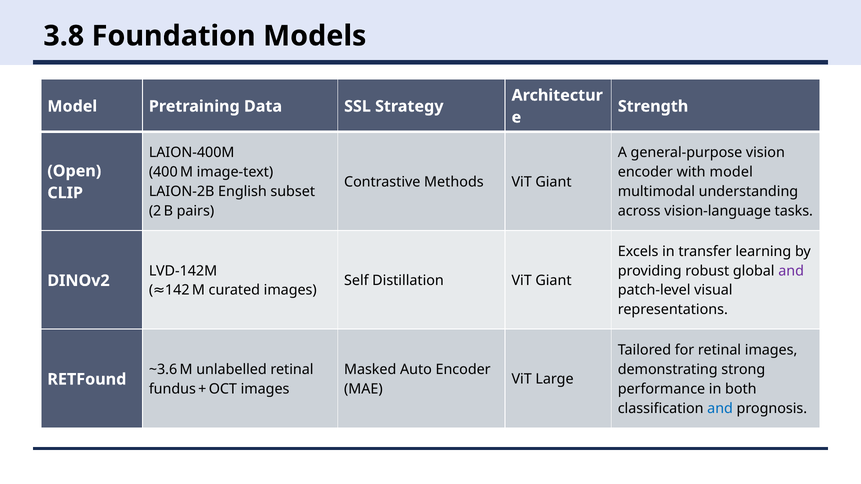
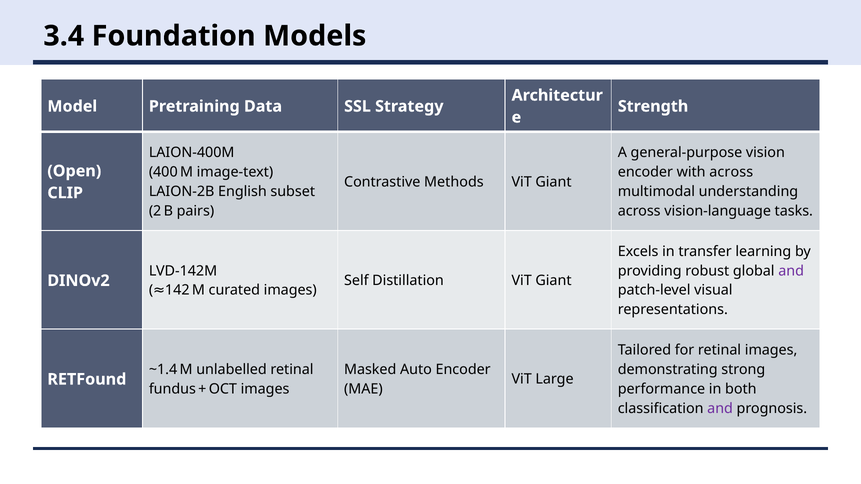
3.8: 3.8 -> 3.4
with model: model -> across
~3.6: ~3.6 -> ~1.4
and at (720, 409) colour: blue -> purple
